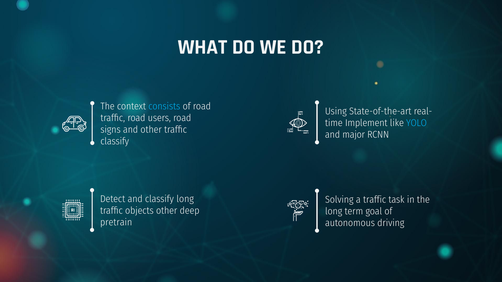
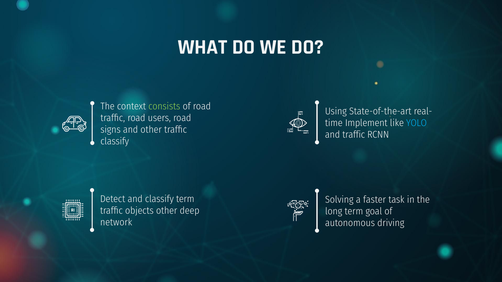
consists colour: light blue -> light green
and major: major -> traffic
classify long: long -> term
a traffic: traffic -> faster
pretrain: pretrain -> network
